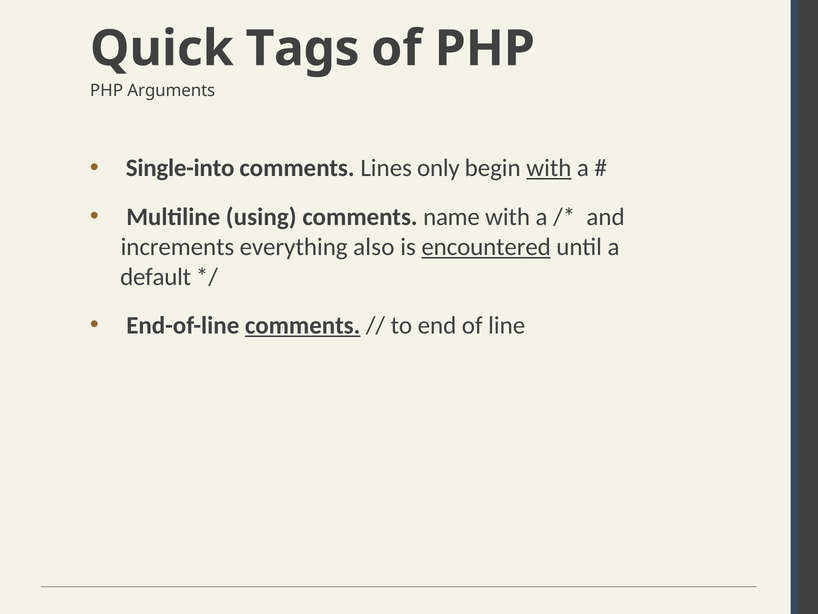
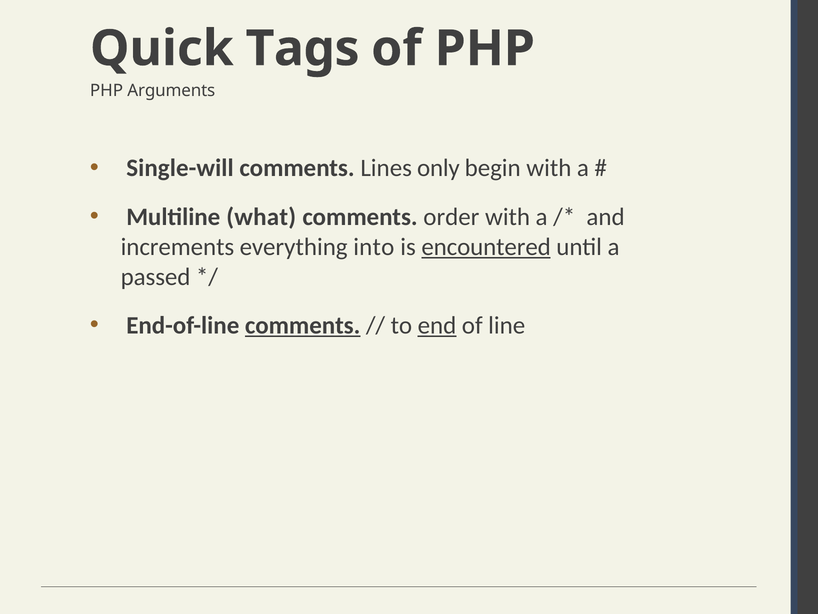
Single-into: Single-into -> Single-will
with at (549, 168) underline: present -> none
using: using -> what
name: name -> order
also: also -> into
default: default -> passed
end underline: none -> present
